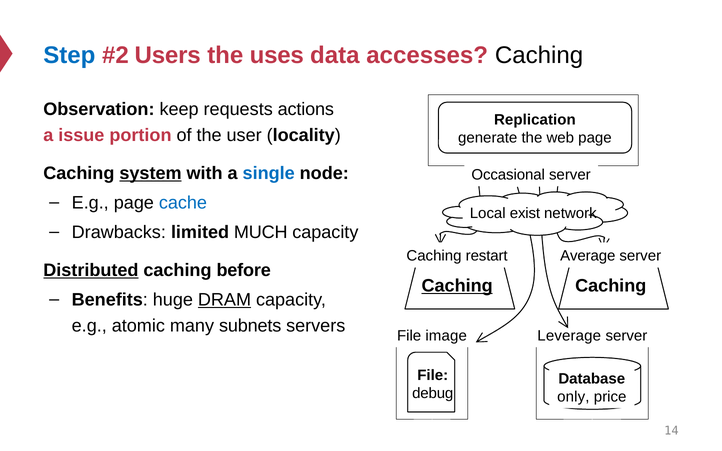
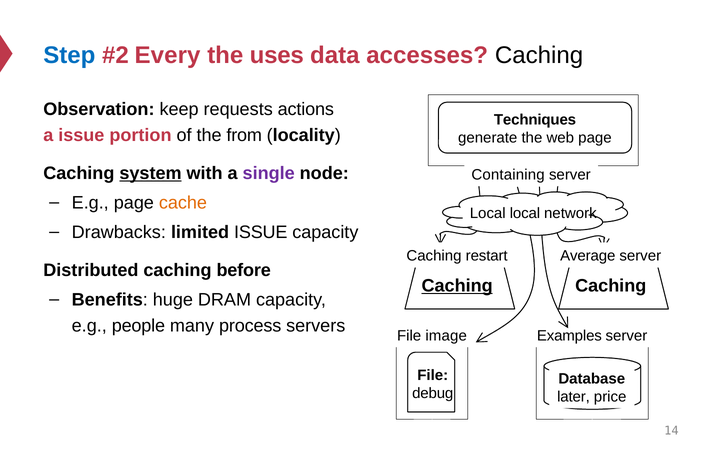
Users: Users -> Every
Replication: Replication -> Techniques
user: user -> from
single colour: blue -> purple
Occasional: Occasional -> Containing
cache colour: blue -> orange
Local exist: exist -> local
limited MUCH: MUCH -> ISSUE
Distributed underline: present -> none
DRAM underline: present -> none
atomic: atomic -> people
subnets: subnets -> process
Leverage: Leverage -> Examples
only: only -> later
